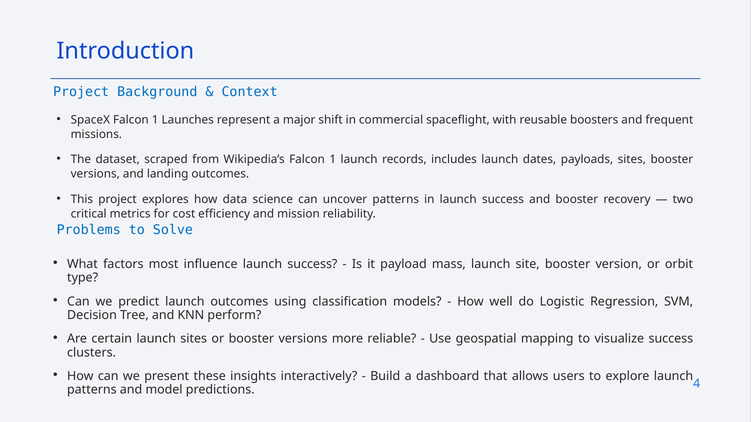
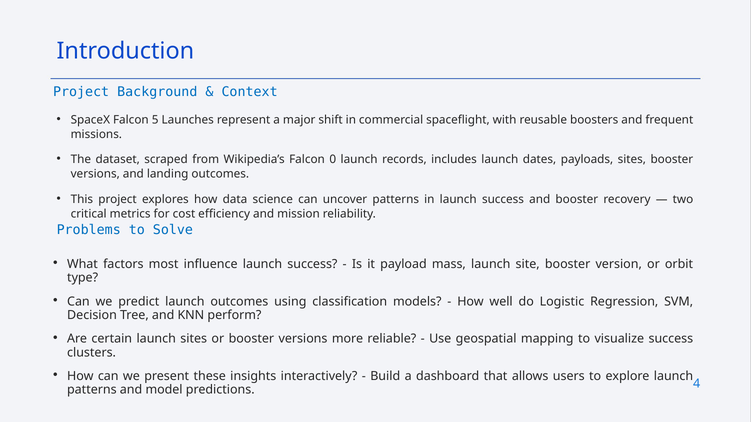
SpaceX Falcon 1: 1 -> 5
Wikipedia’s Falcon 1: 1 -> 0
